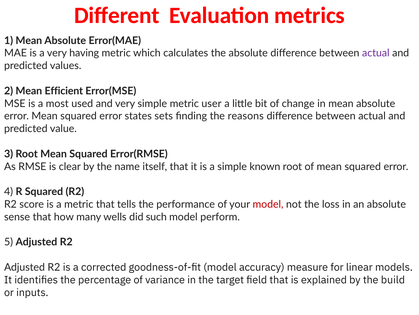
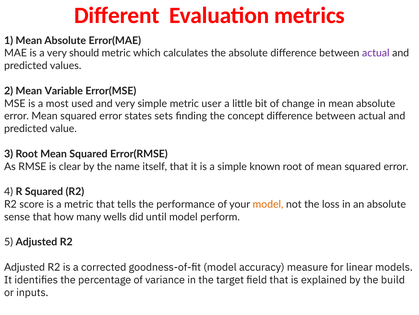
having: having -> should
Efficient: Efficient -> Variable
reasons: reasons -> concept
model at (268, 204) colour: red -> orange
such: such -> until
